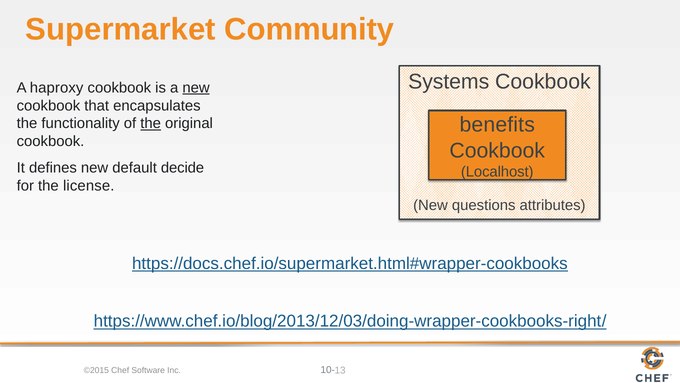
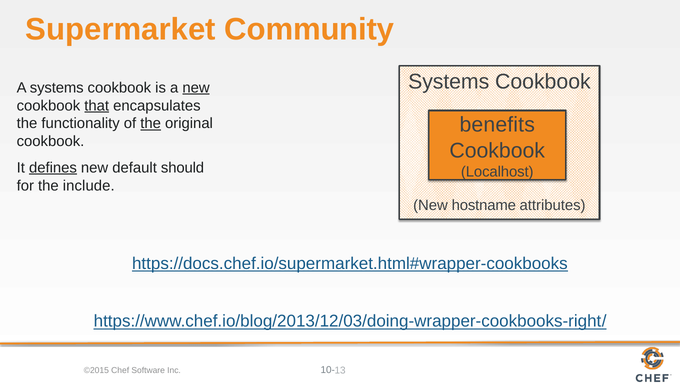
A haproxy: haproxy -> systems
that underline: none -> present
defines underline: none -> present
decide: decide -> should
license: license -> include
questions: questions -> hostname
